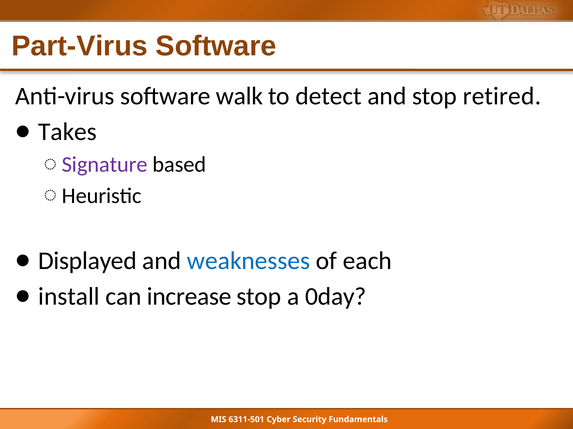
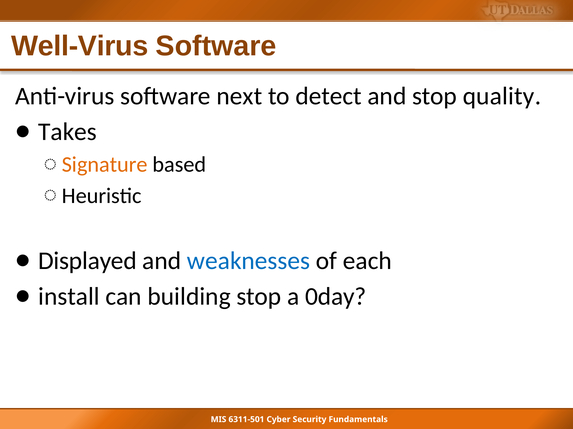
Part-Virus: Part-Virus -> Well-Virus
walk: walk -> next
retired: retired -> quality
Signature colour: purple -> orange
increase: increase -> building
